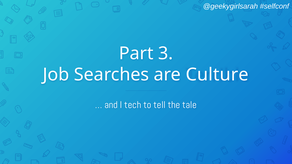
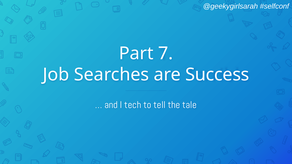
3: 3 -> 7
Culture: Culture -> Success
